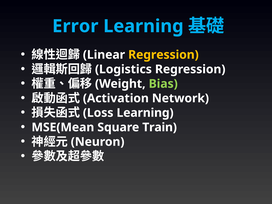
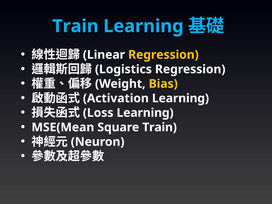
Error at (75, 26): Error -> Train
Bias colour: light green -> yellow
Network at (180, 98): Network -> Learning
